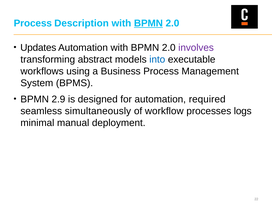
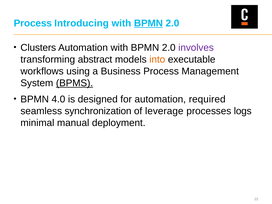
Description: Description -> Introducing
Updates: Updates -> Clusters
into colour: blue -> orange
BPMS underline: none -> present
2.9: 2.9 -> 4.0
simultaneously: simultaneously -> synchronization
workflow: workflow -> leverage
